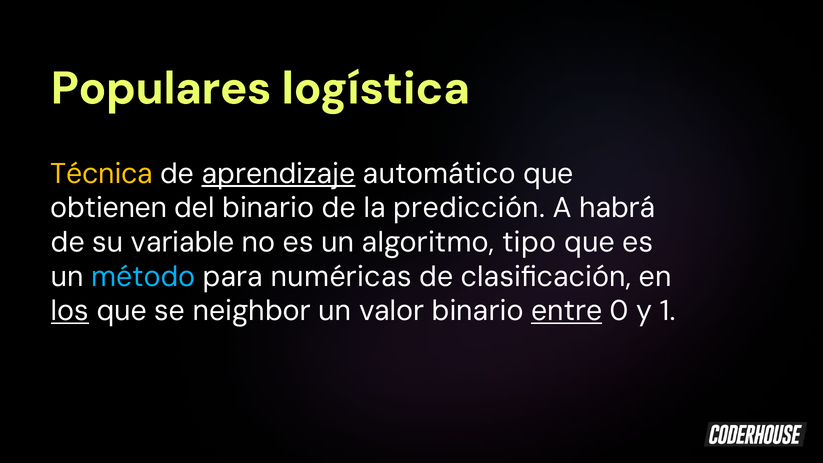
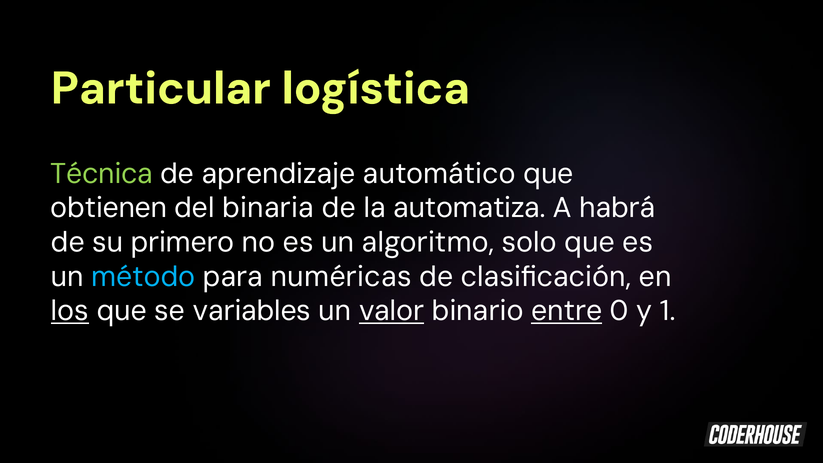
Populares: Populares -> Particular
Técnica colour: yellow -> light green
aprendizaje underline: present -> none
del binario: binario -> binaria
predicción: predicción -> automatiza
variable: variable -> primero
tipo: tipo -> solo
neighbor: neighbor -> variables
valor underline: none -> present
